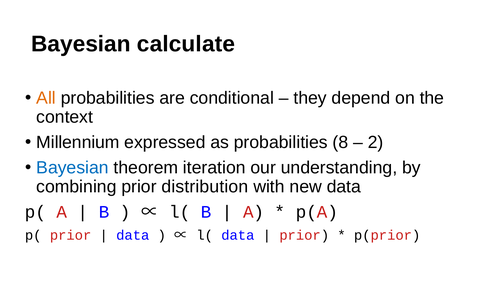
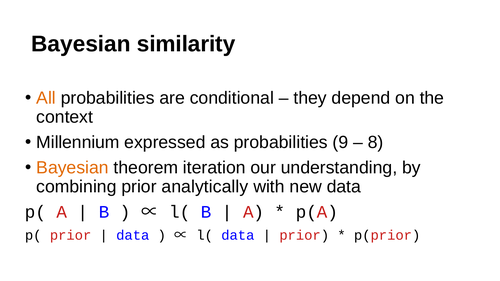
calculate: calculate -> similarity
8: 8 -> 9
2: 2 -> 8
Bayesian at (73, 168) colour: blue -> orange
distribution: distribution -> analytically
